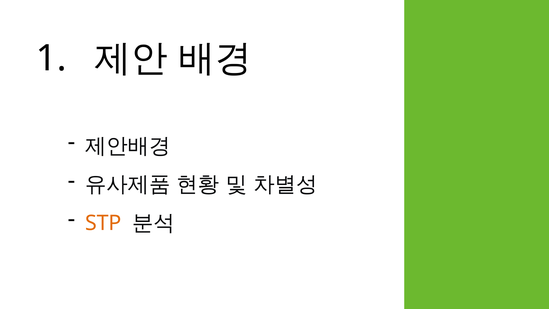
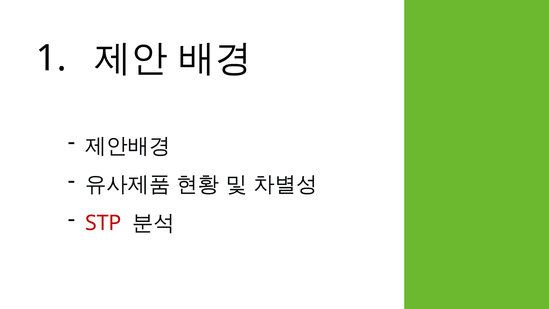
STP colour: orange -> red
